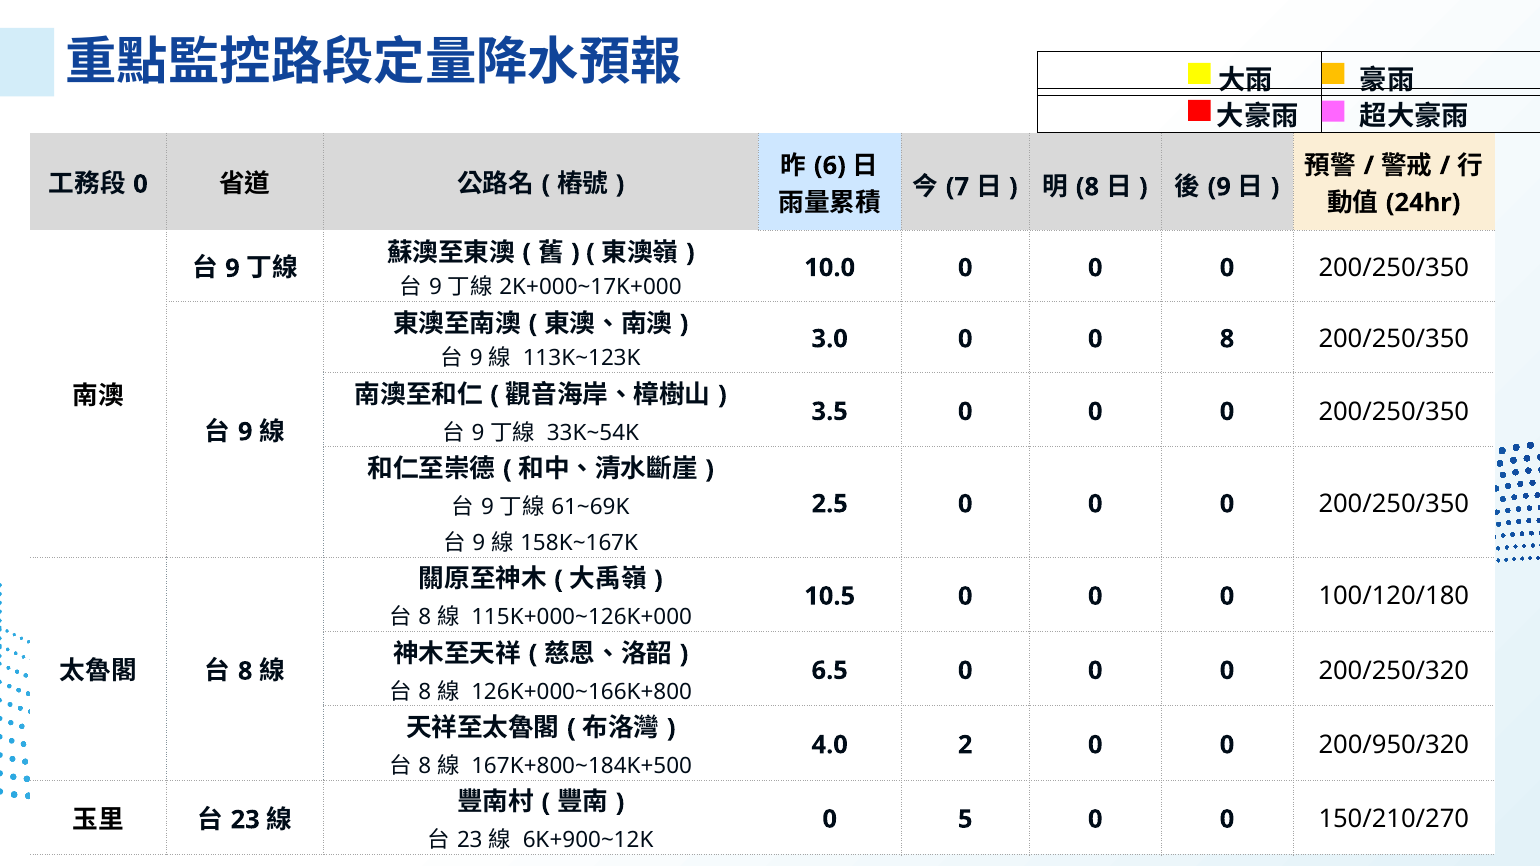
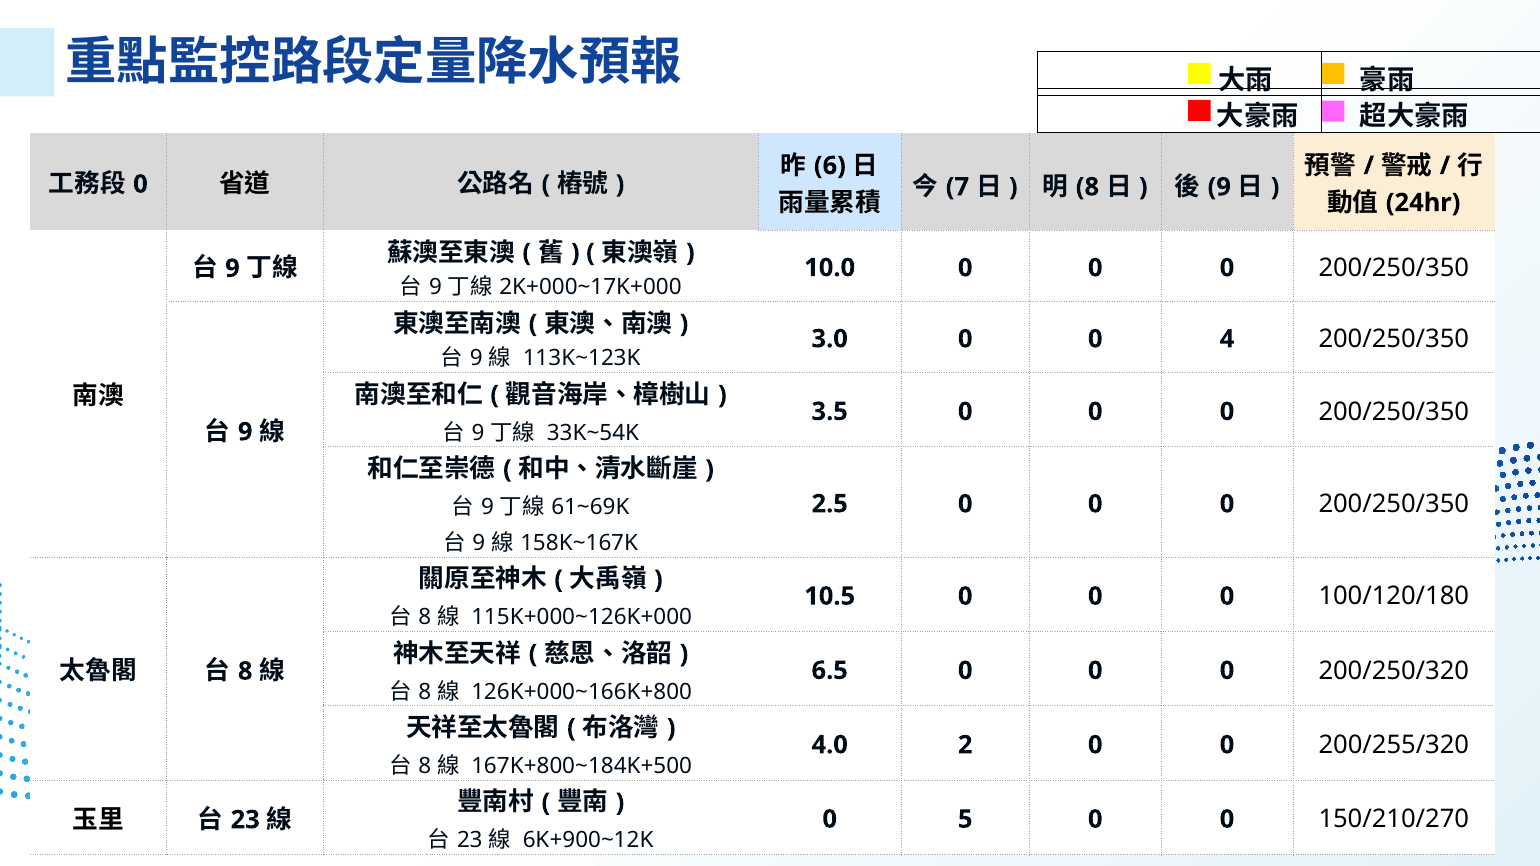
0 8: 8 -> 4
200/950/320: 200/950/320 -> 200/255/320
